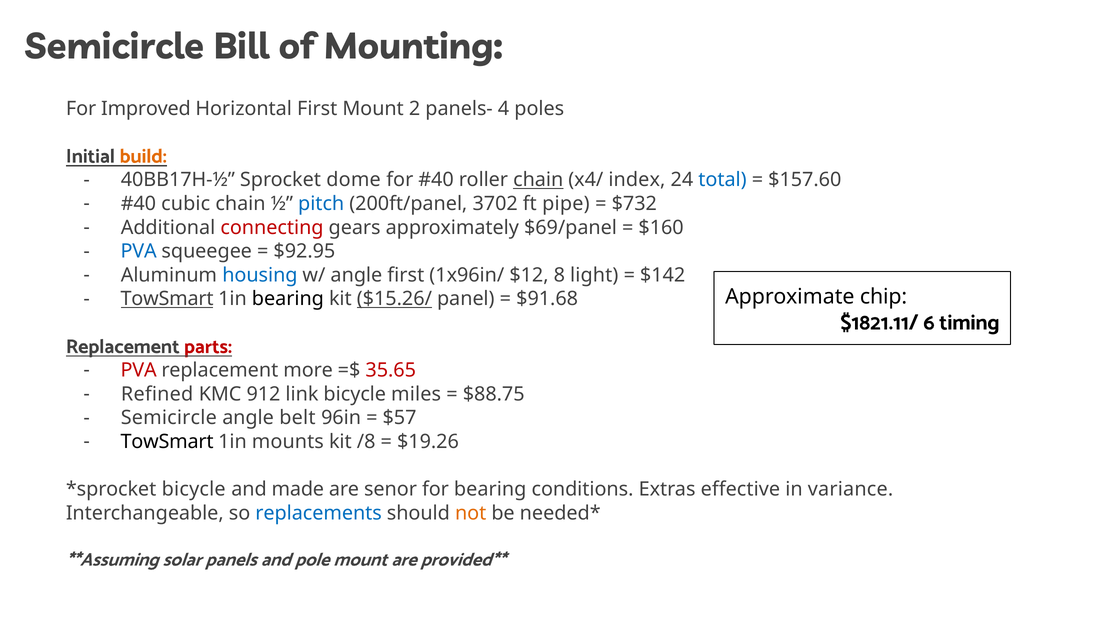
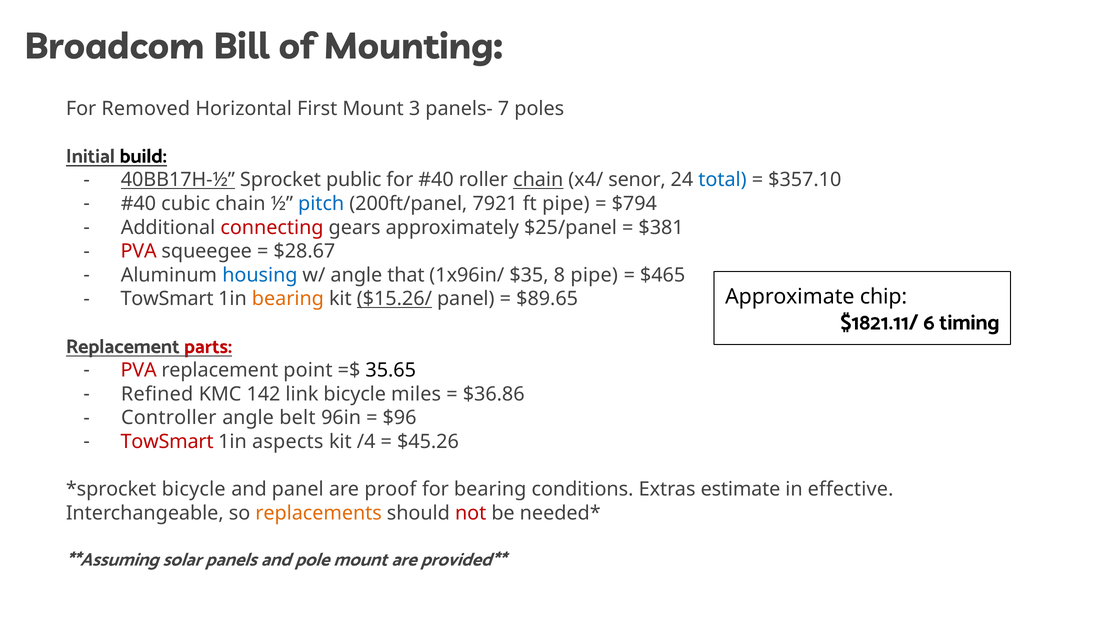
Semicircle at (115, 47): Semicircle -> Broadcom
Improved: Improved -> Removed
2: 2 -> 3
4: 4 -> 7
build colour: orange -> black
40BB17H-½ underline: none -> present
dome: dome -> public
index: index -> senor
$157.60: $157.60 -> $357.10
3702: 3702 -> 7921
$732: $732 -> $794
$69/panel: $69/panel -> $25/panel
$160: $160 -> $381
PVA at (139, 251) colour: blue -> red
$92.95: $92.95 -> $28.67
angle first: first -> that
$12: $12 -> $35
8 light: light -> pipe
$142: $142 -> $465
TowSmart at (167, 299) underline: present -> none
bearing at (288, 299) colour: black -> orange
$91.68: $91.68 -> $89.65
more: more -> point
35.65 colour: red -> black
912: 912 -> 142
$88.75: $88.75 -> $36.86
Semicircle at (169, 418): Semicircle -> Controller
$57: $57 -> $96
TowSmart at (167, 442) colour: black -> red
mounts: mounts -> aspects
/8: /8 -> /4
$19.26: $19.26 -> $45.26
and made: made -> panel
senor: senor -> proof
effective: effective -> estimate
variance: variance -> effective
replacements colour: blue -> orange
not colour: orange -> red
